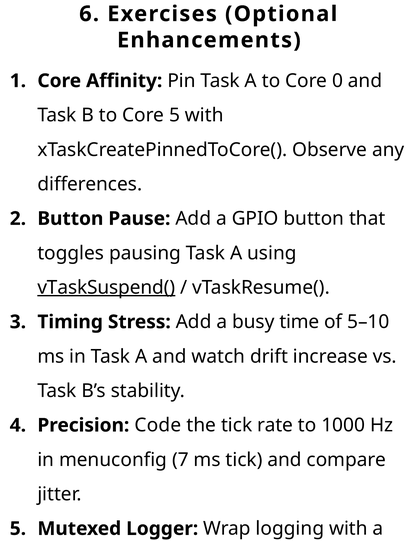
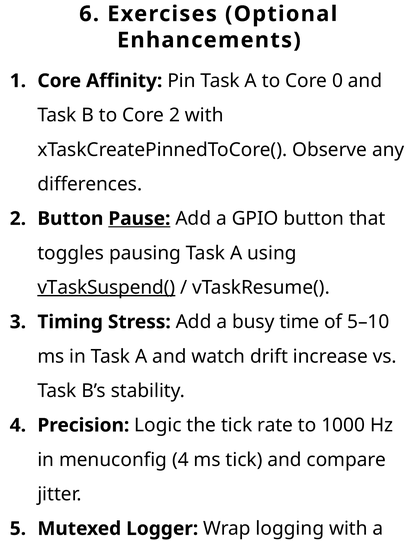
Core 5: 5 -> 2
Pause underline: none -> present
Code: Code -> Logic
menuconfig 7: 7 -> 4
